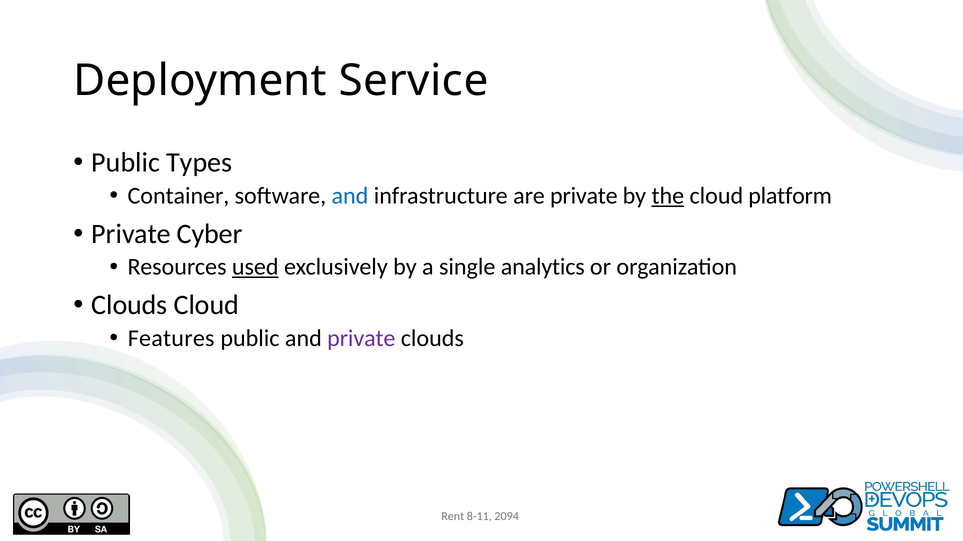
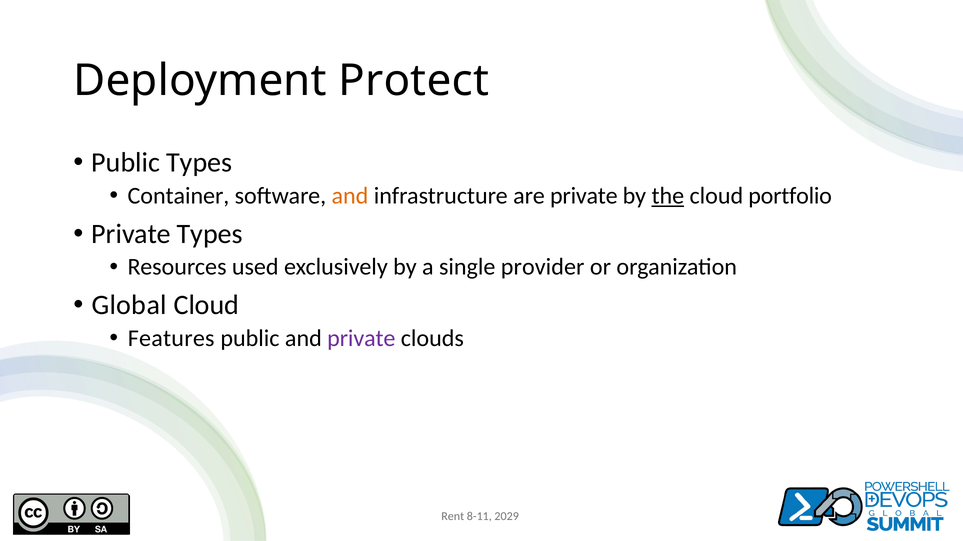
Service: Service -> Protect
and at (350, 196) colour: blue -> orange
platform: platform -> portfolio
Private Cyber: Cyber -> Types
used underline: present -> none
analytics: analytics -> provider
Clouds at (129, 306): Clouds -> Global
2094: 2094 -> 2029
